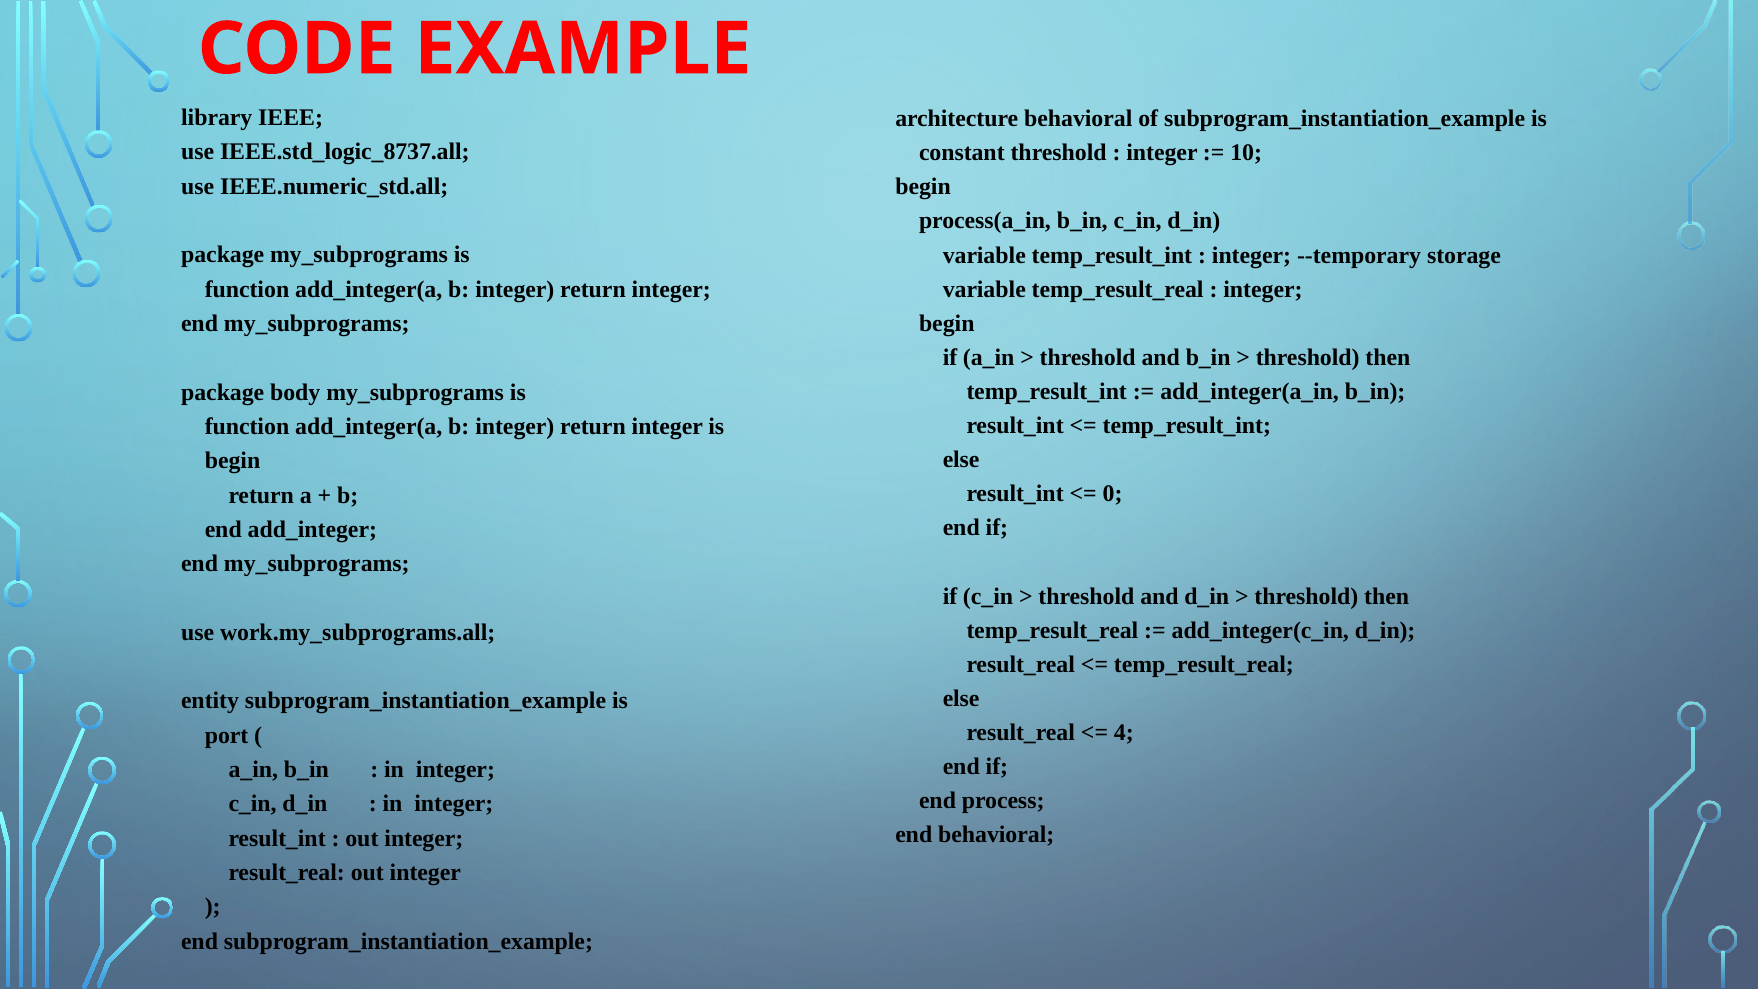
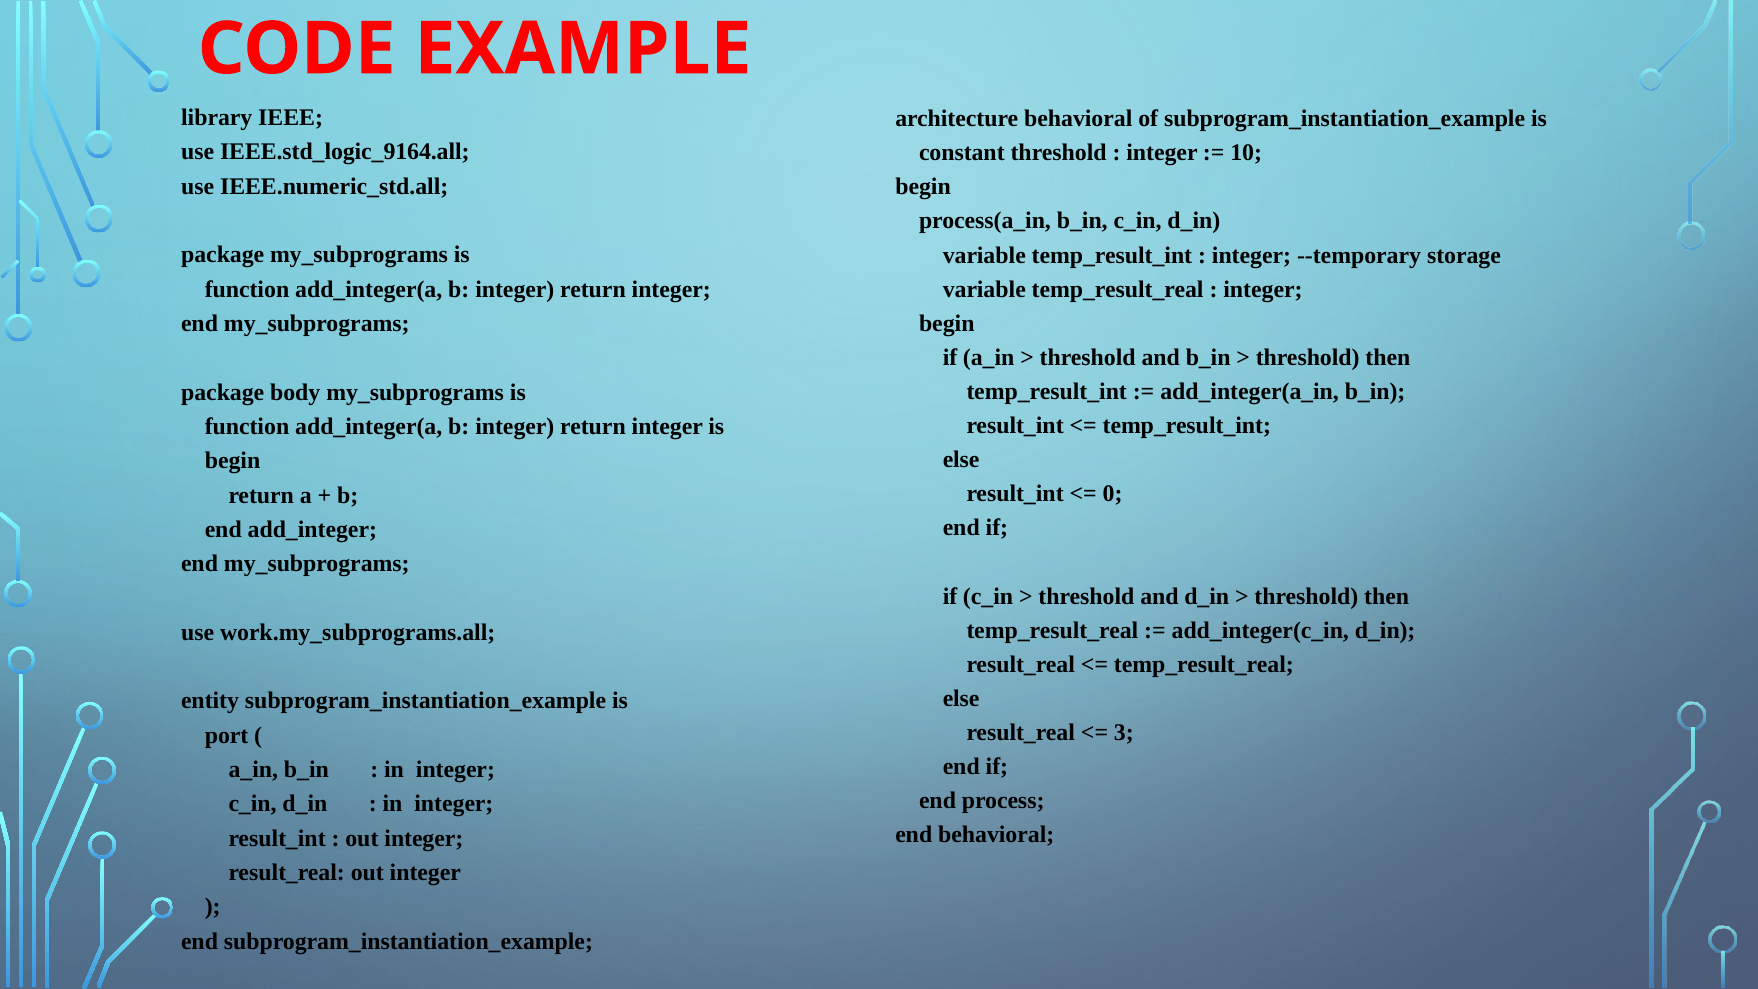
IEEE.std_logic_8737.all: IEEE.std_logic_8737.all -> IEEE.std_logic_9164.all
4: 4 -> 3
